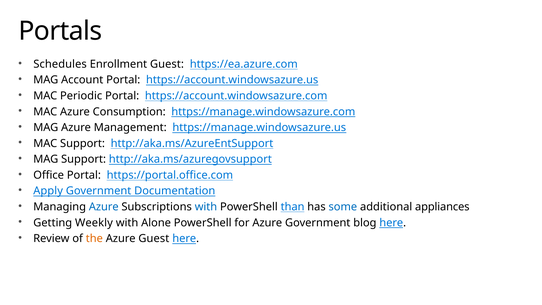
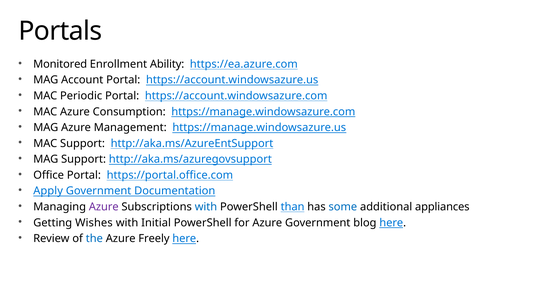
Schedules: Schedules -> Monitored
Enrollment Guest: Guest -> Ability
Azure at (104, 207) colour: blue -> purple
Weekly: Weekly -> Wishes
Alone: Alone -> Initial
the colour: orange -> blue
Azure Guest: Guest -> Freely
